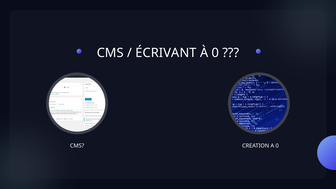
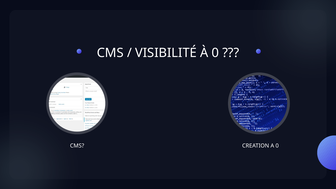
ÉCRIVANT: ÉCRIVANT -> VISIBILITÉ
